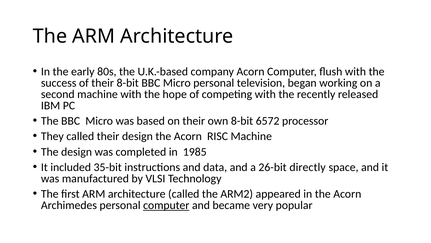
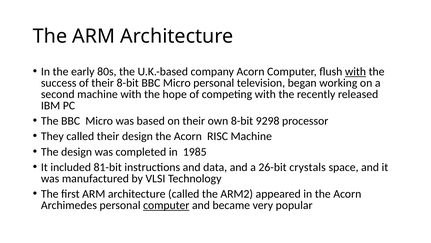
with at (355, 71) underline: none -> present
6572: 6572 -> 9298
35-bit: 35-bit -> 81-bit
directly: directly -> crystals
